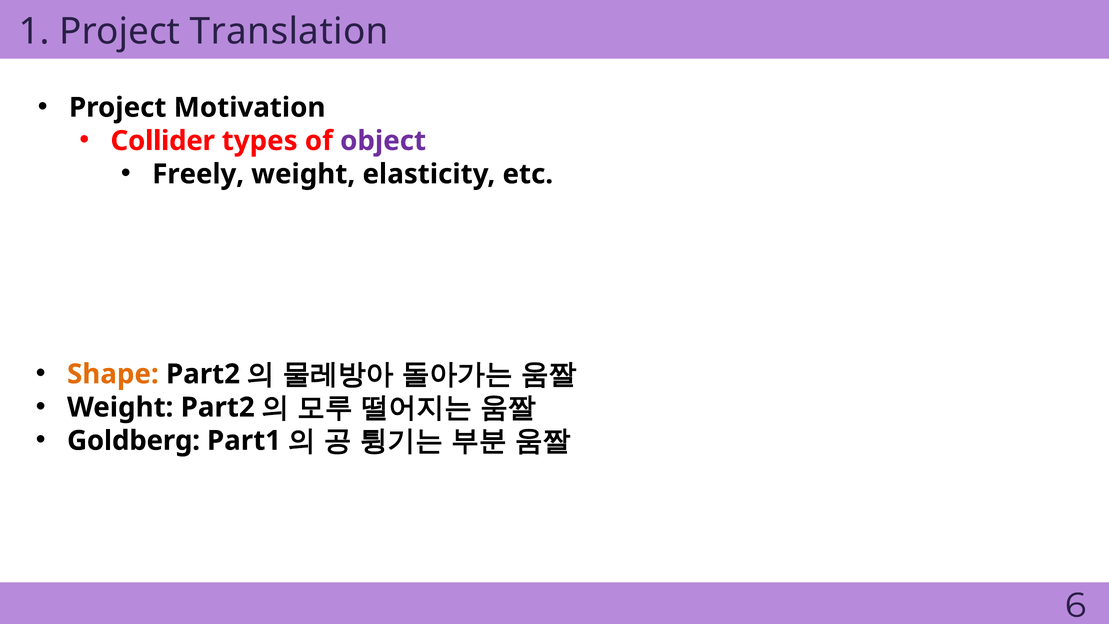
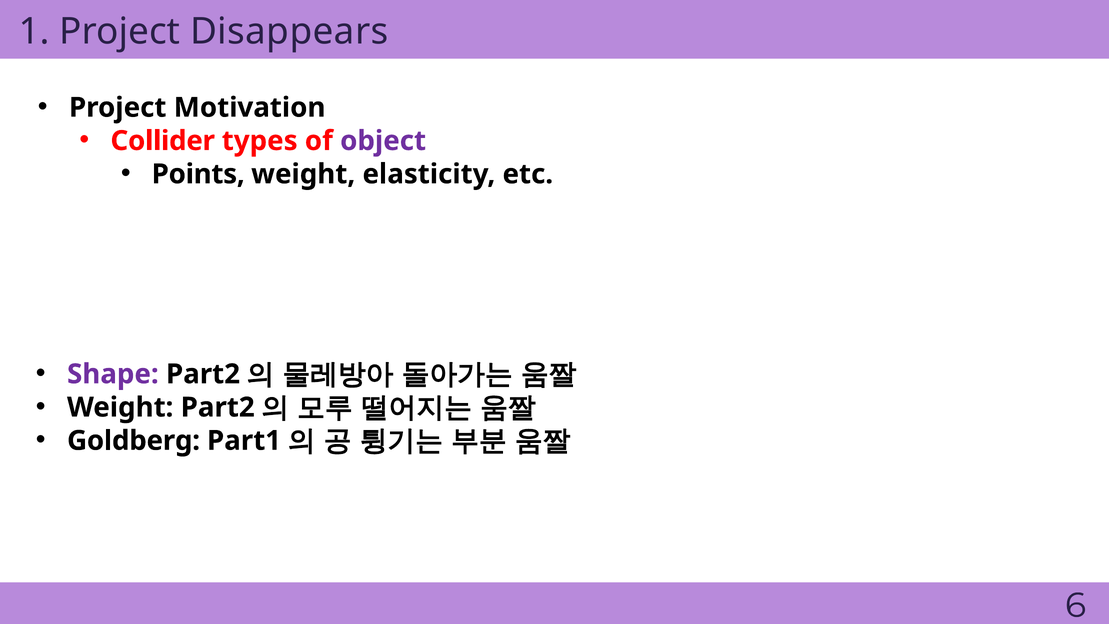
Translation: Translation -> Disappears
Freely: Freely -> Points
Shape colour: orange -> purple
